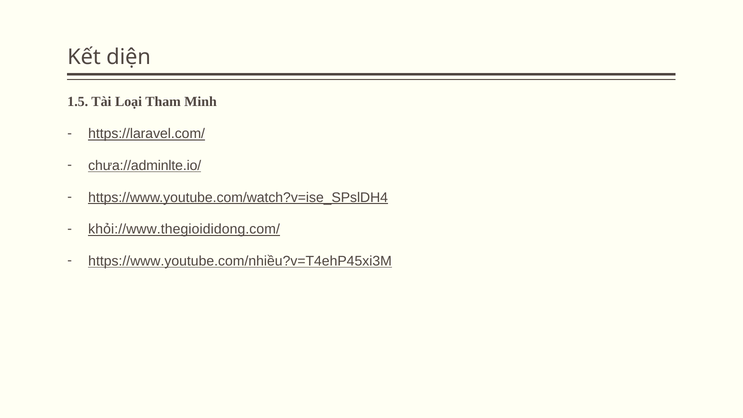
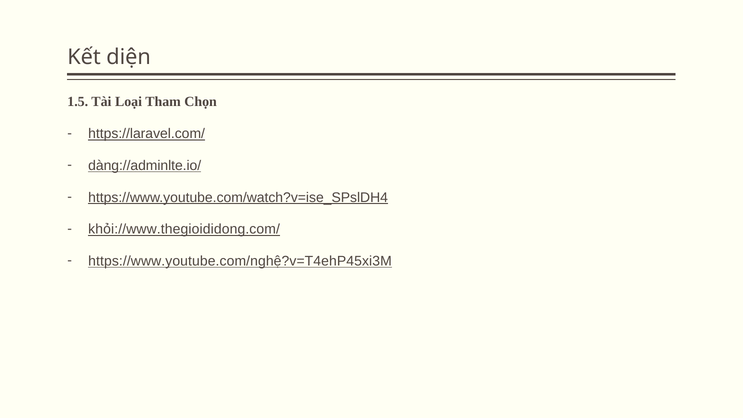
Minh: Minh -> Chọn
chưa://adminlte.io/: chưa://adminlte.io/ -> dàng://adminlte.io/
https://www.youtube.com/nhiều?v=T4ehP45xi3M: https://www.youtube.com/nhiều?v=T4ehP45xi3M -> https://www.youtube.com/nghệ?v=T4ehP45xi3M
